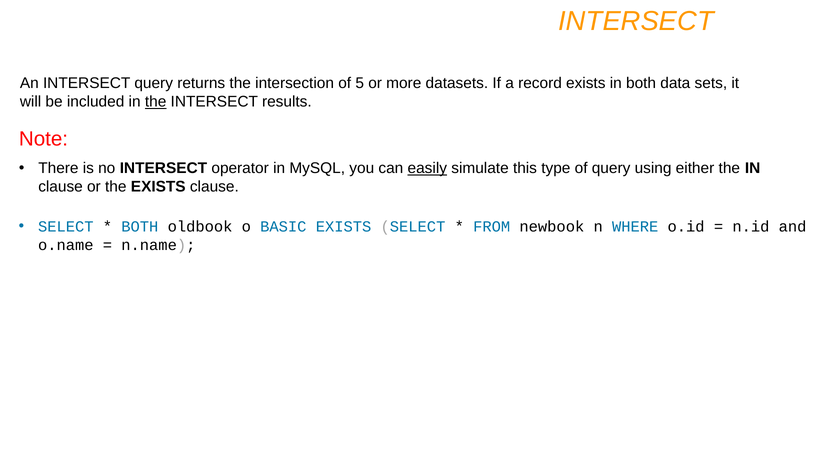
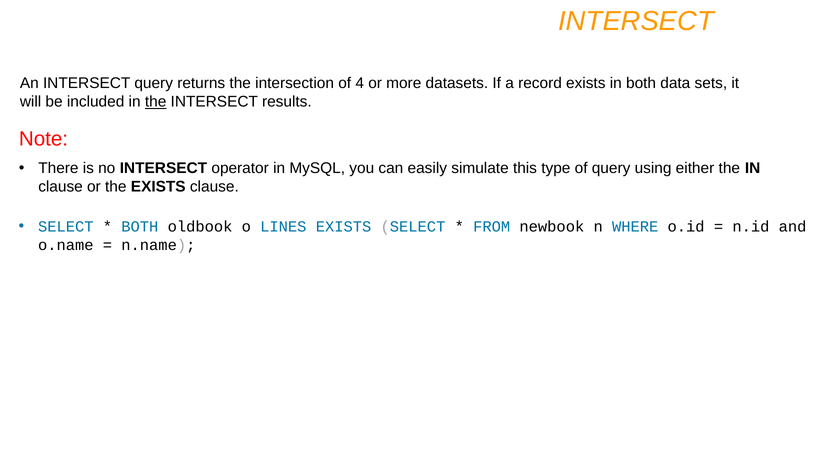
5: 5 -> 4
easily underline: present -> none
BASIC: BASIC -> LINES
